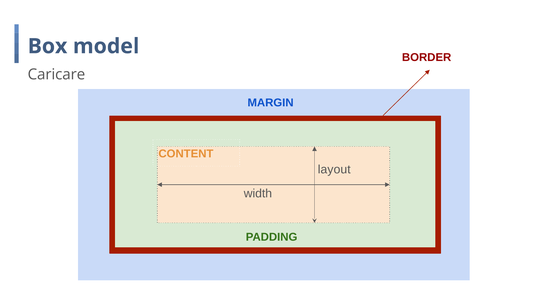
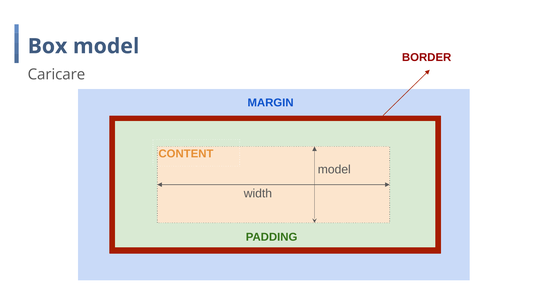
layout at (334, 170): layout -> model
